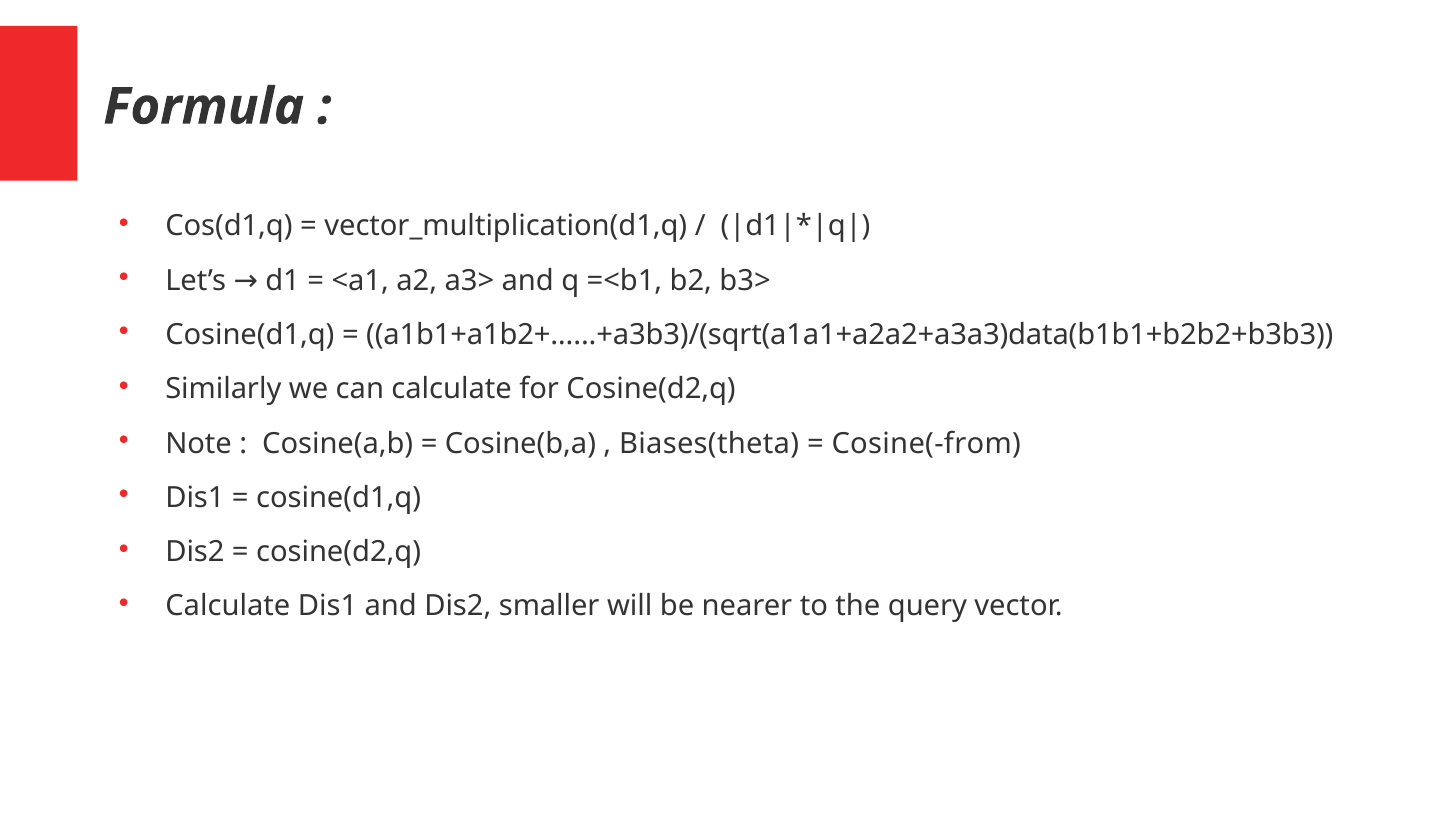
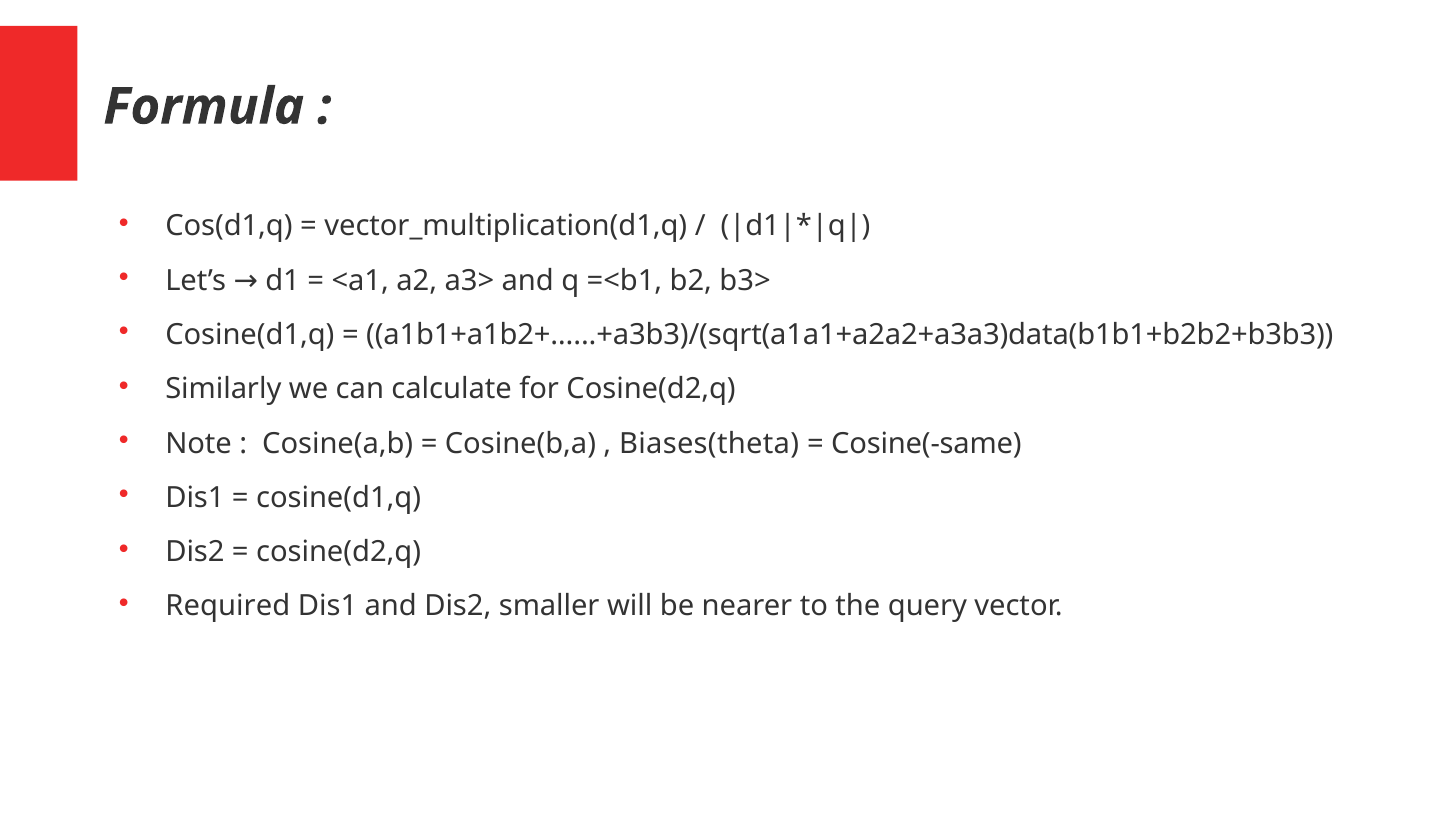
Cosine(-from: Cosine(-from -> Cosine(-same
Calculate at (228, 606): Calculate -> Required
